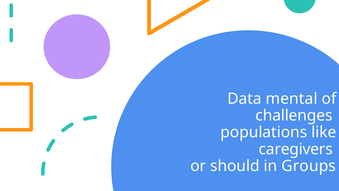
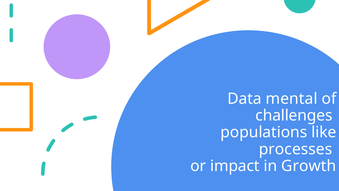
caregivers: caregivers -> processes
should: should -> impact
Groups: Groups -> Growth
